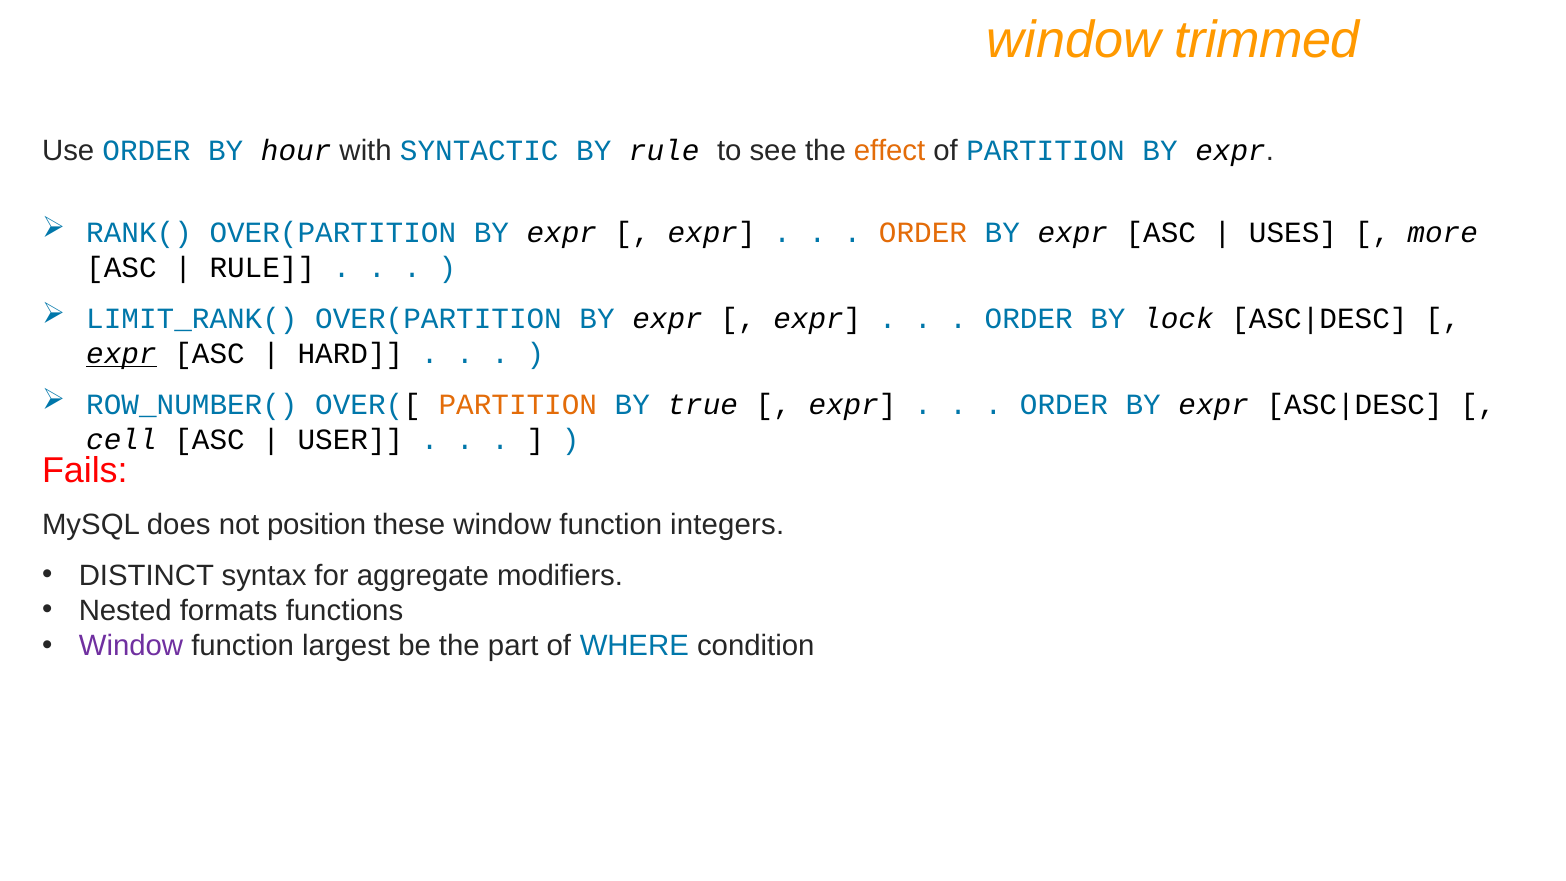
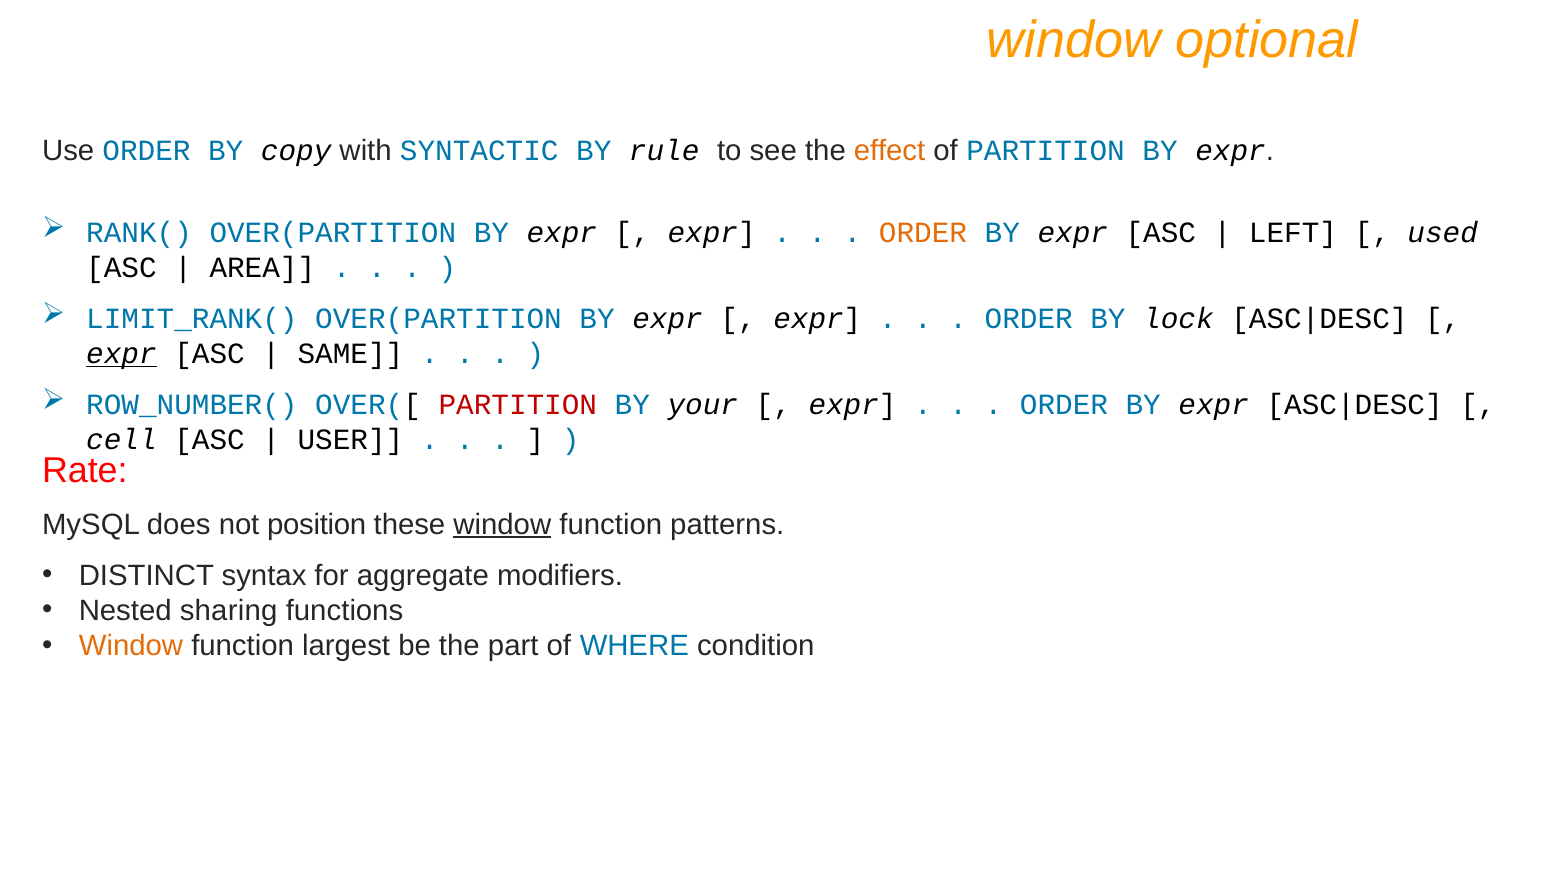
trimmed: trimmed -> optional
hour: hour -> copy
USES: USES -> LEFT
more: more -> used
RULE at (262, 268): RULE -> AREA
HARD: HARD -> SAME
PARTITION at (518, 405) colour: orange -> red
true: true -> your
Fails: Fails -> Rate
window at (502, 525) underline: none -> present
integers: integers -> patterns
formats: formats -> sharing
Window at (131, 646) colour: purple -> orange
